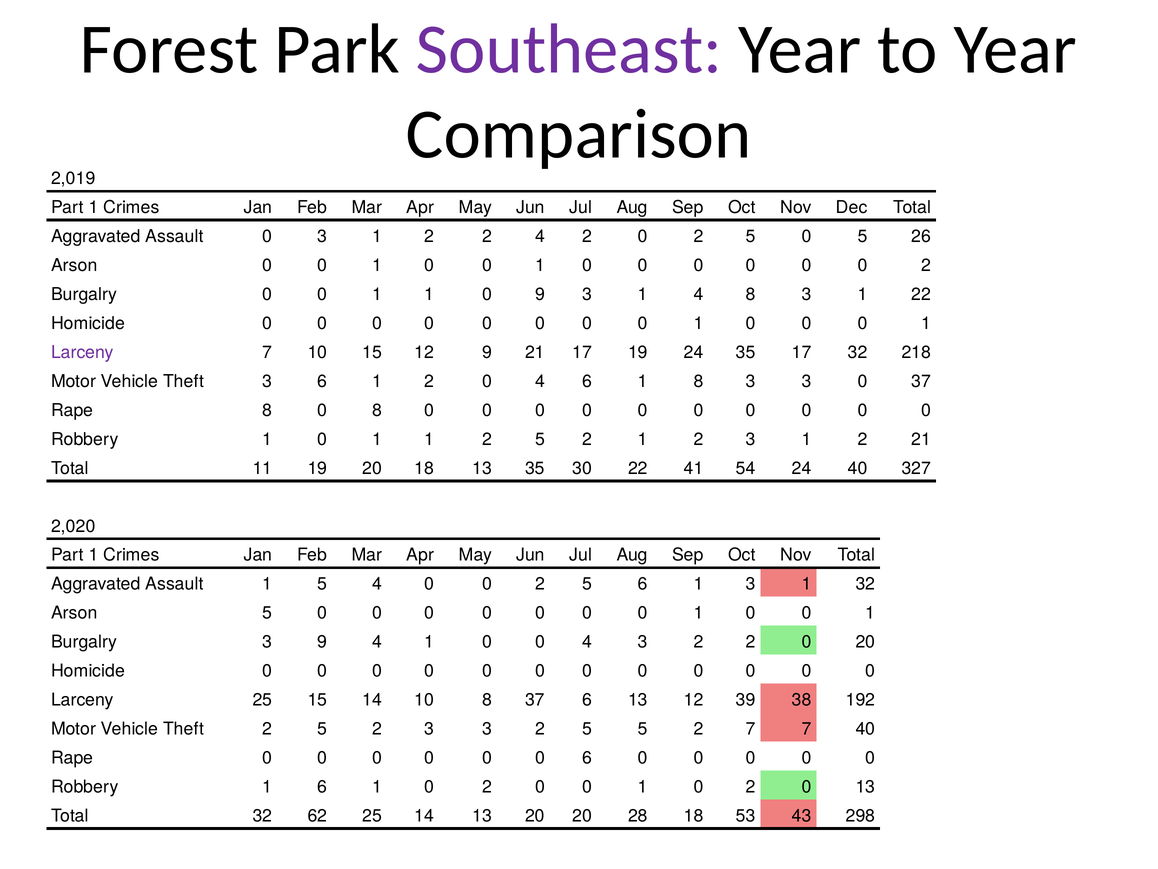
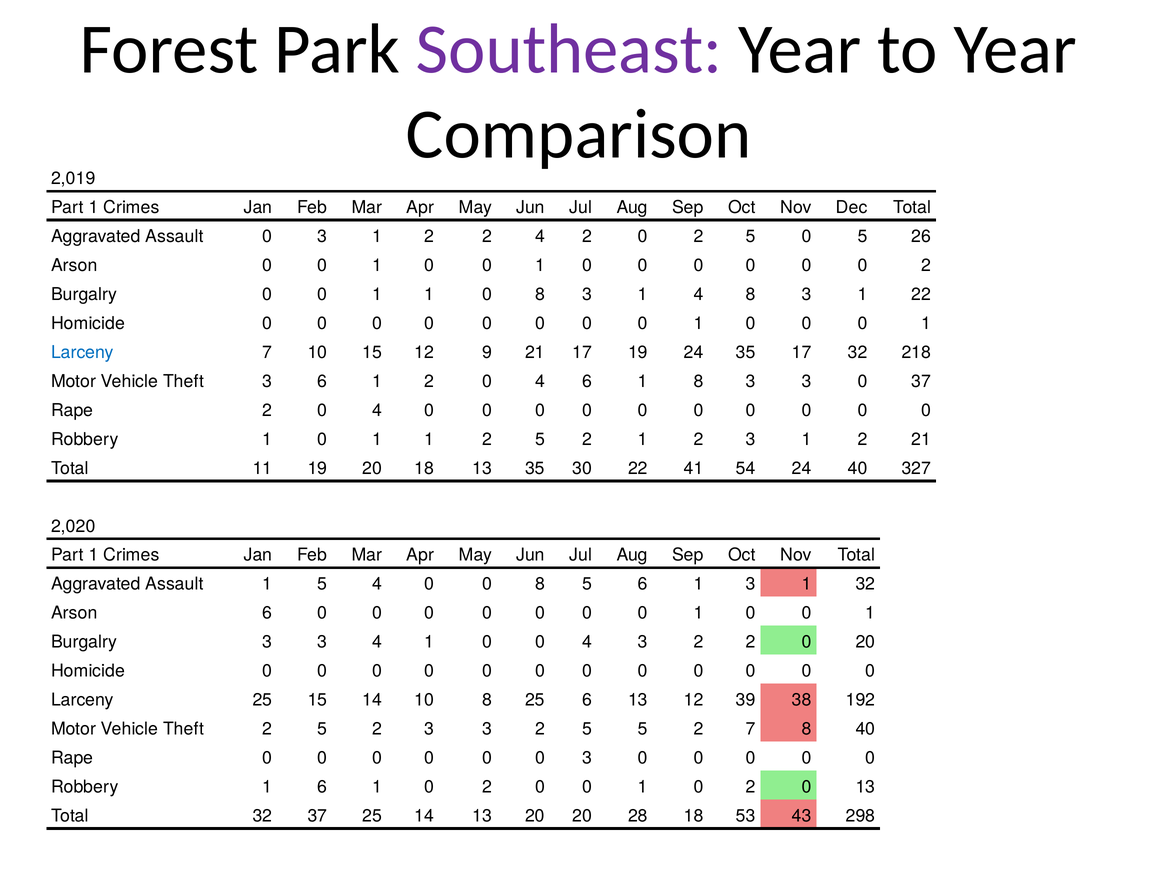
1 0 9: 9 -> 8
Larceny at (82, 352) colour: purple -> blue
Rape 8: 8 -> 2
8 at (377, 410): 8 -> 4
4 0 0 2: 2 -> 8
Arson 5: 5 -> 6
Burgalry 3 9: 9 -> 3
8 37: 37 -> 25
7 7: 7 -> 8
0 0 6: 6 -> 3
32 62: 62 -> 37
